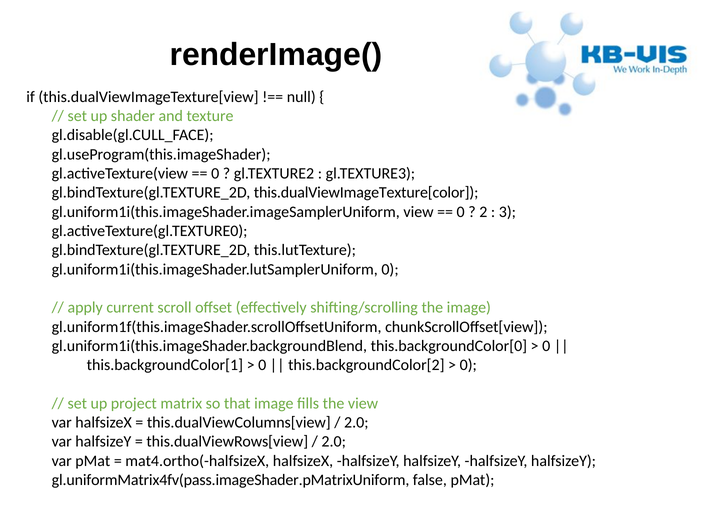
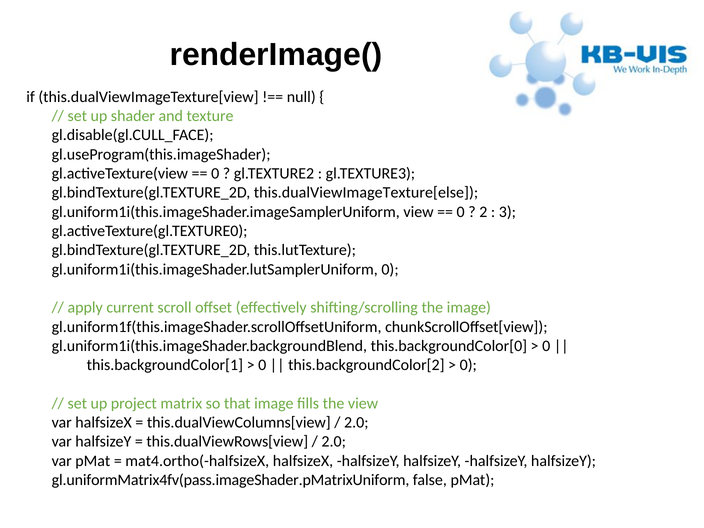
this.dualViewImageTexture[color: this.dualViewImageTexture[color -> this.dualViewImageTexture[else
